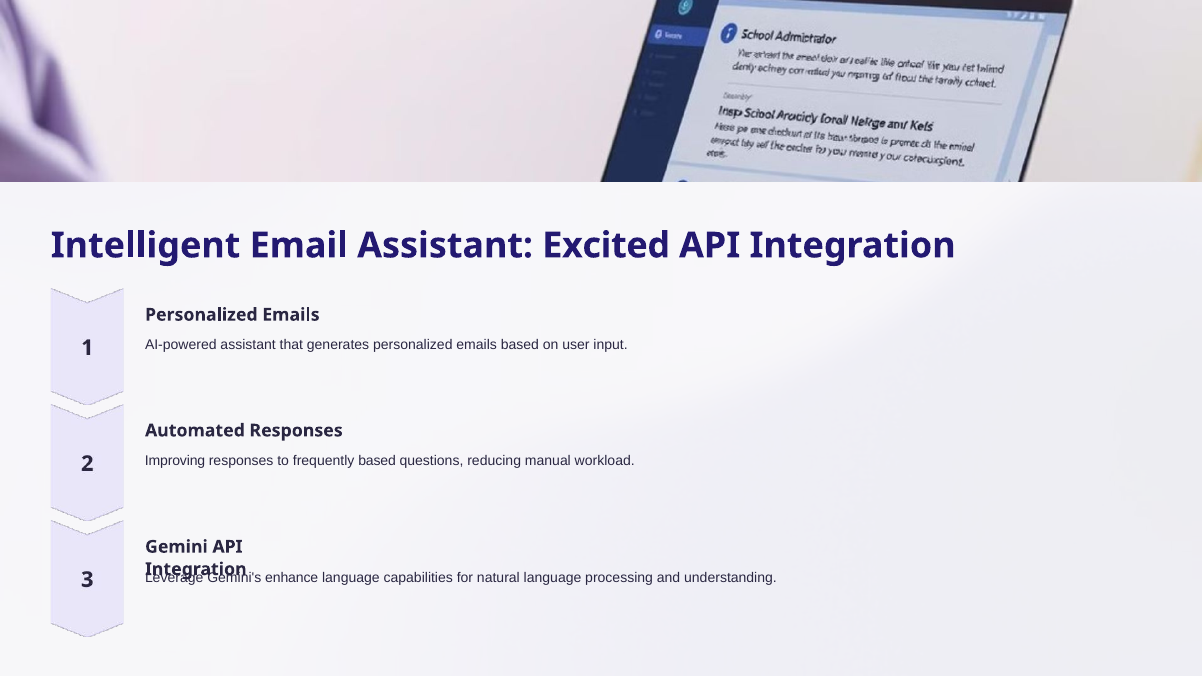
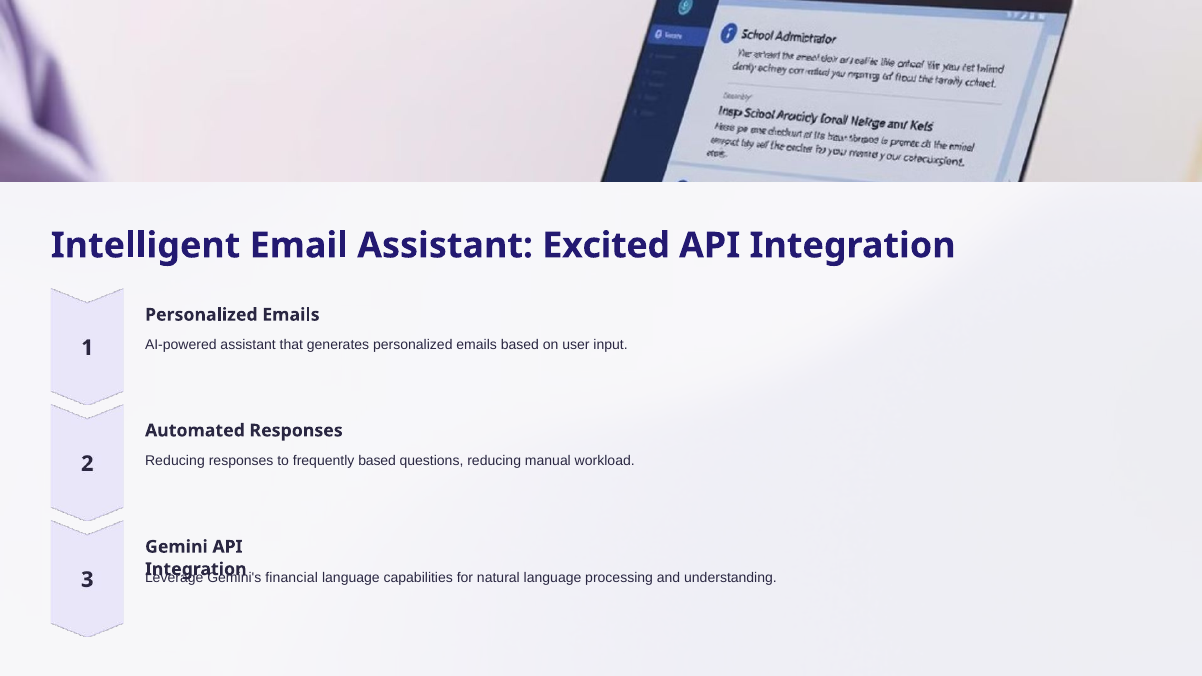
Improving at (175, 461): Improving -> Reducing
enhance: enhance -> financial
